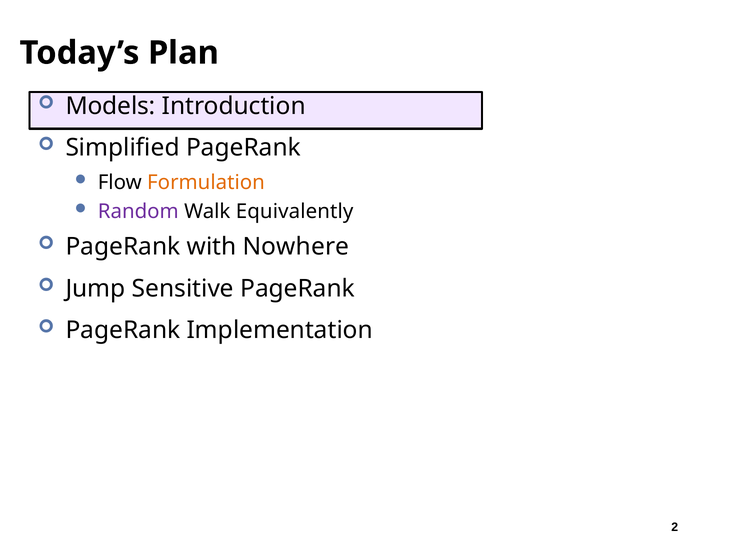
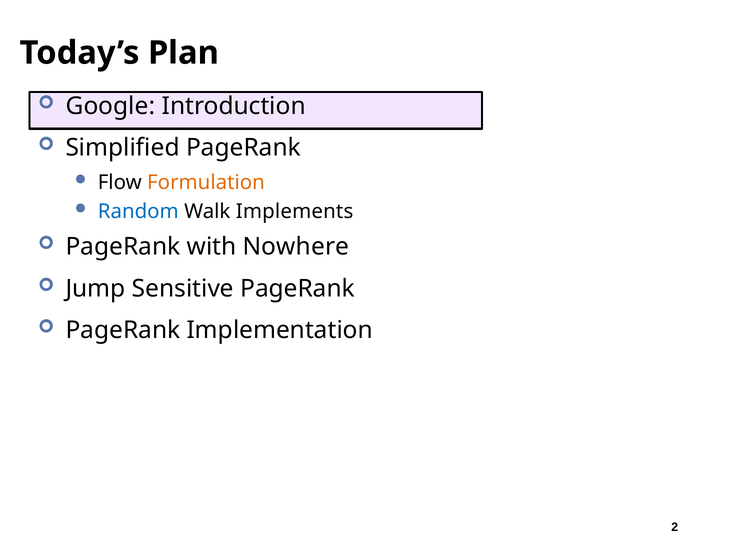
Models: Models -> Google
Random colour: purple -> blue
Equivalently: Equivalently -> Implements
